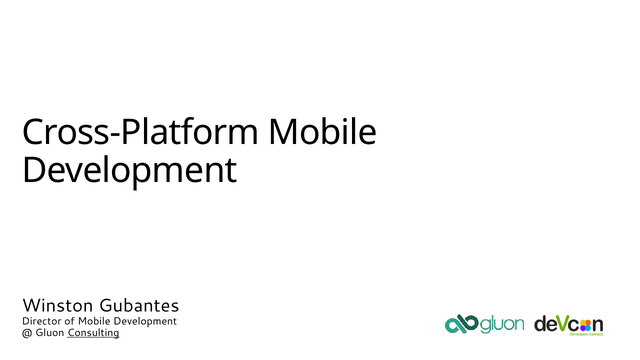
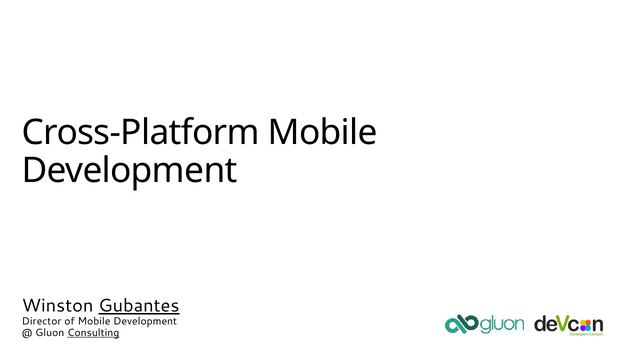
Gubantes underline: none -> present
